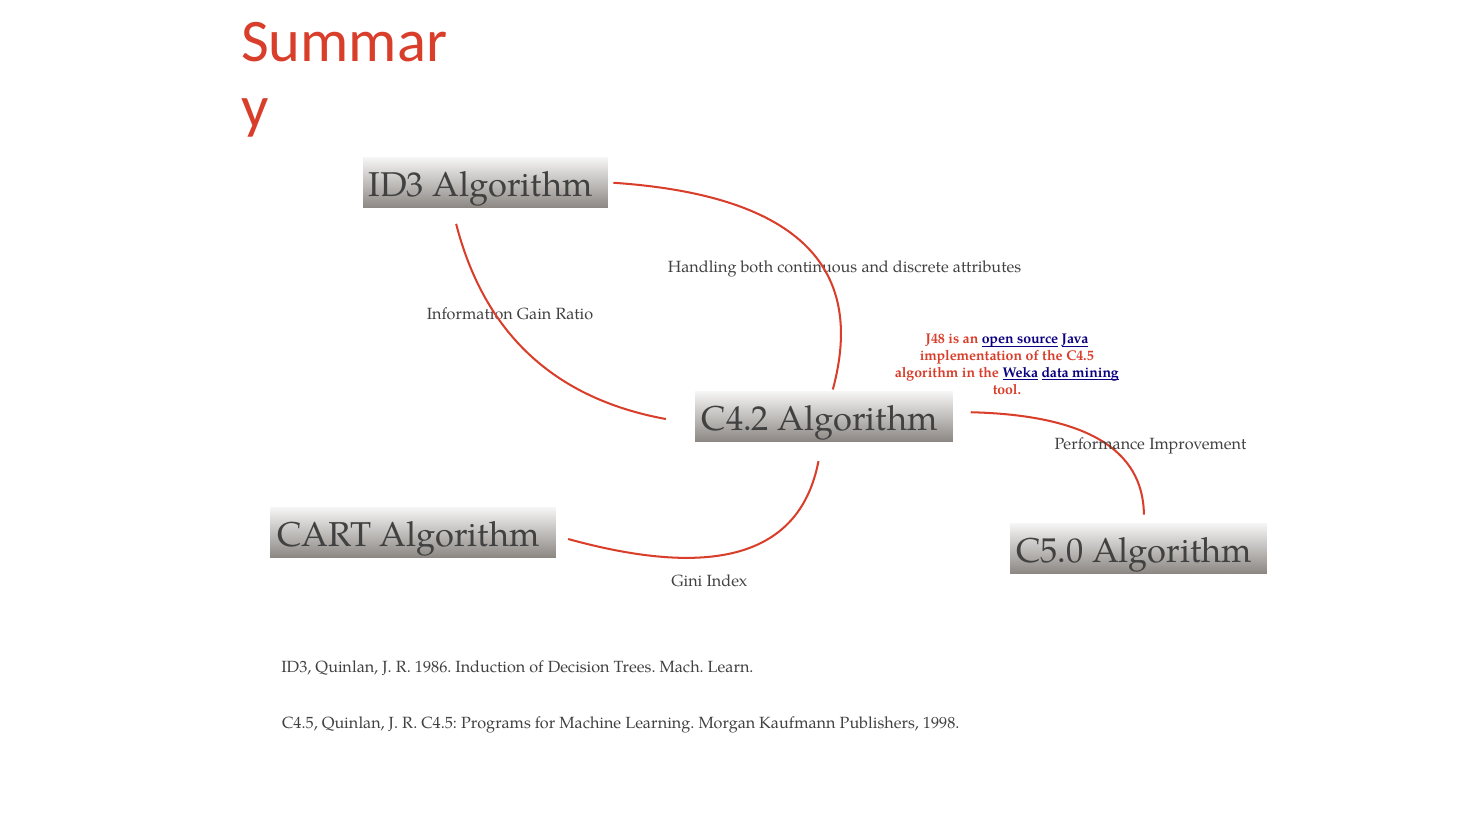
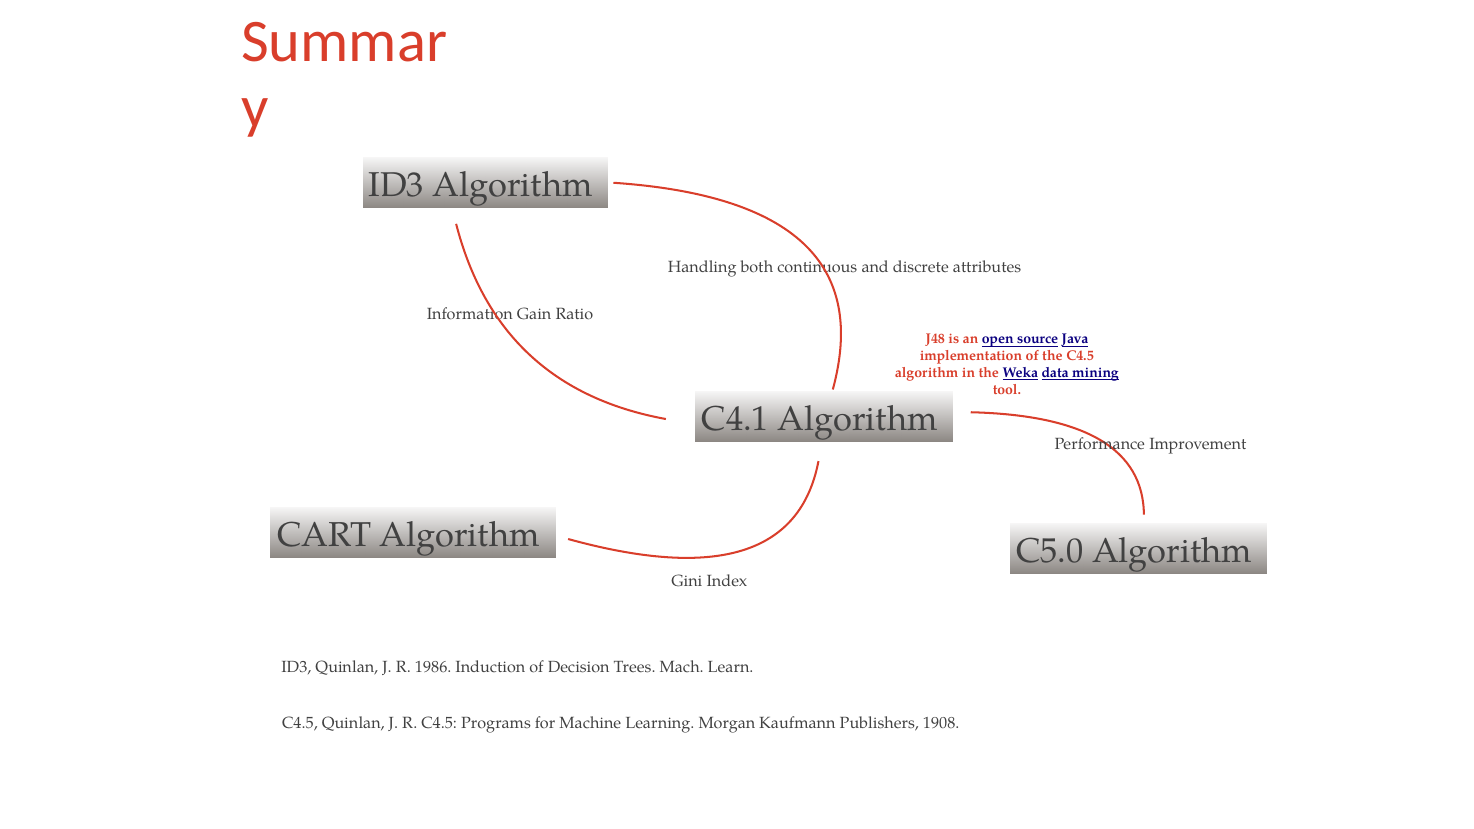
C4.2: C4.2 -> C4.1
1998: 1998 -> 1908
